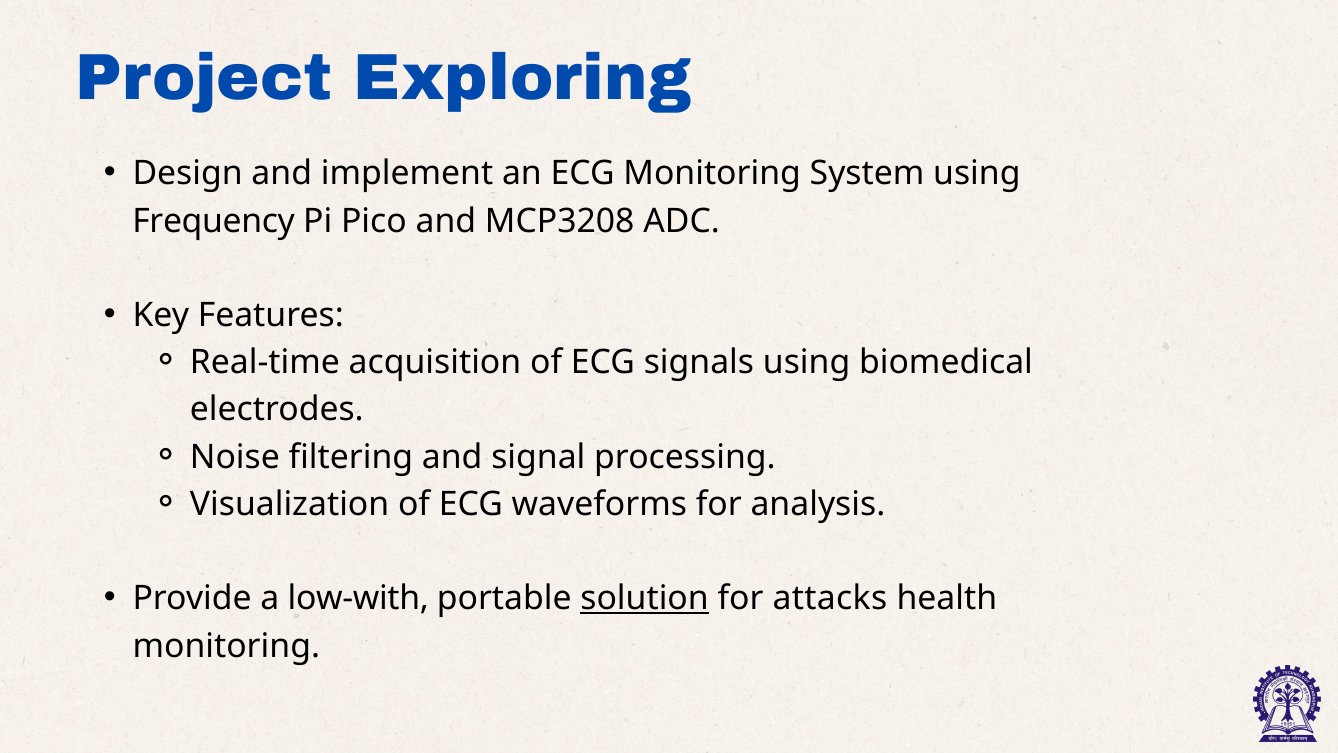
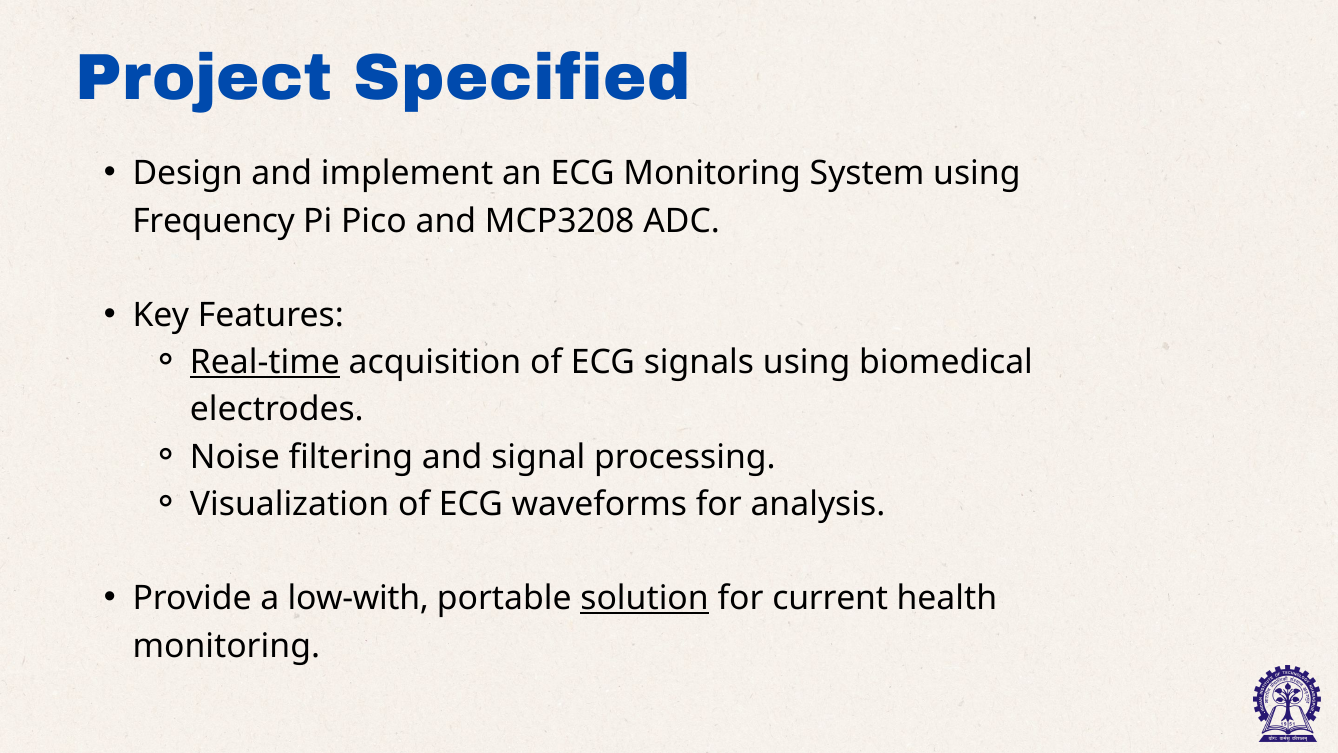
Exploring: Exploring -> Specified
Real-time underline: none -> present
attacks: attacks -> current
